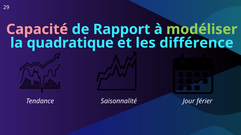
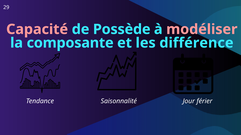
Rapport: Rapport -> Possède
modéliser colour: light green -> pink
quadratique: quadratique -> composante
